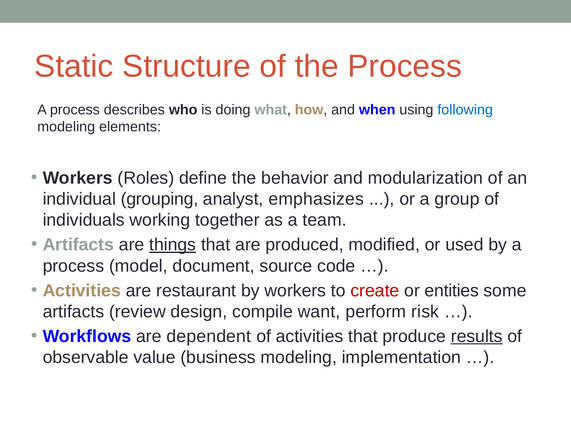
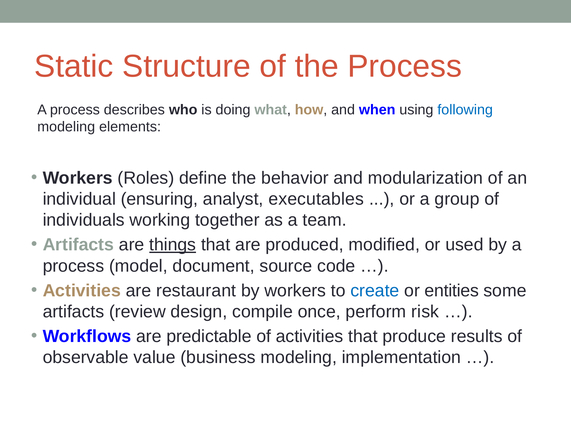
grouping: grouping -> ensuring
emphasizes: emphasizes -> executables
create colour: red -> blue
want: want -> once
dependent: dependent -> predictable
results underline: present -> none
